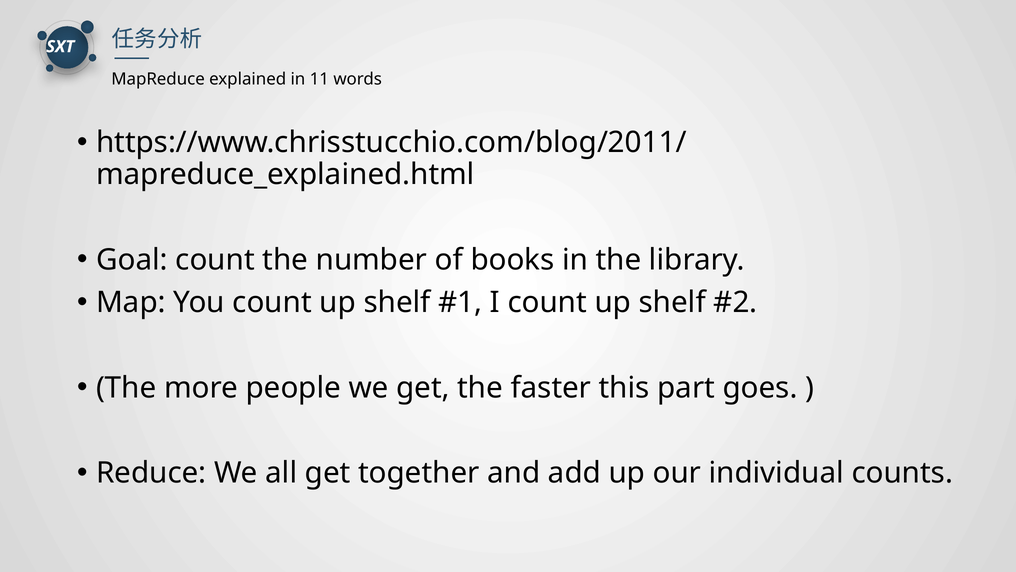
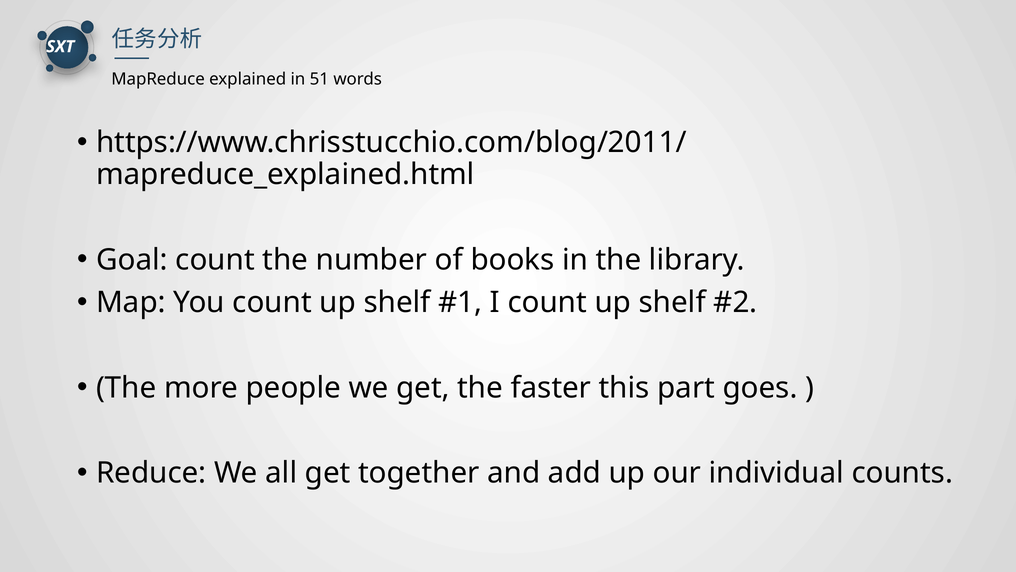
11: 11 -> 51
